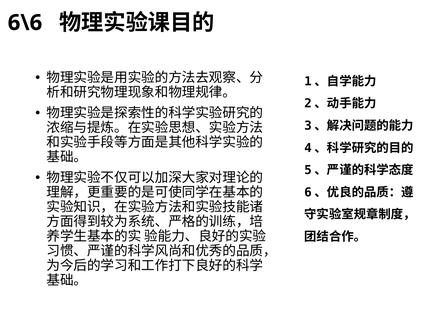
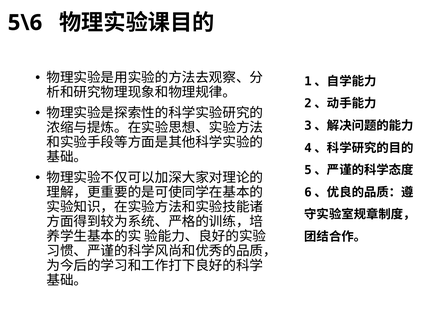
6\6: 6\6 -> 5\6
